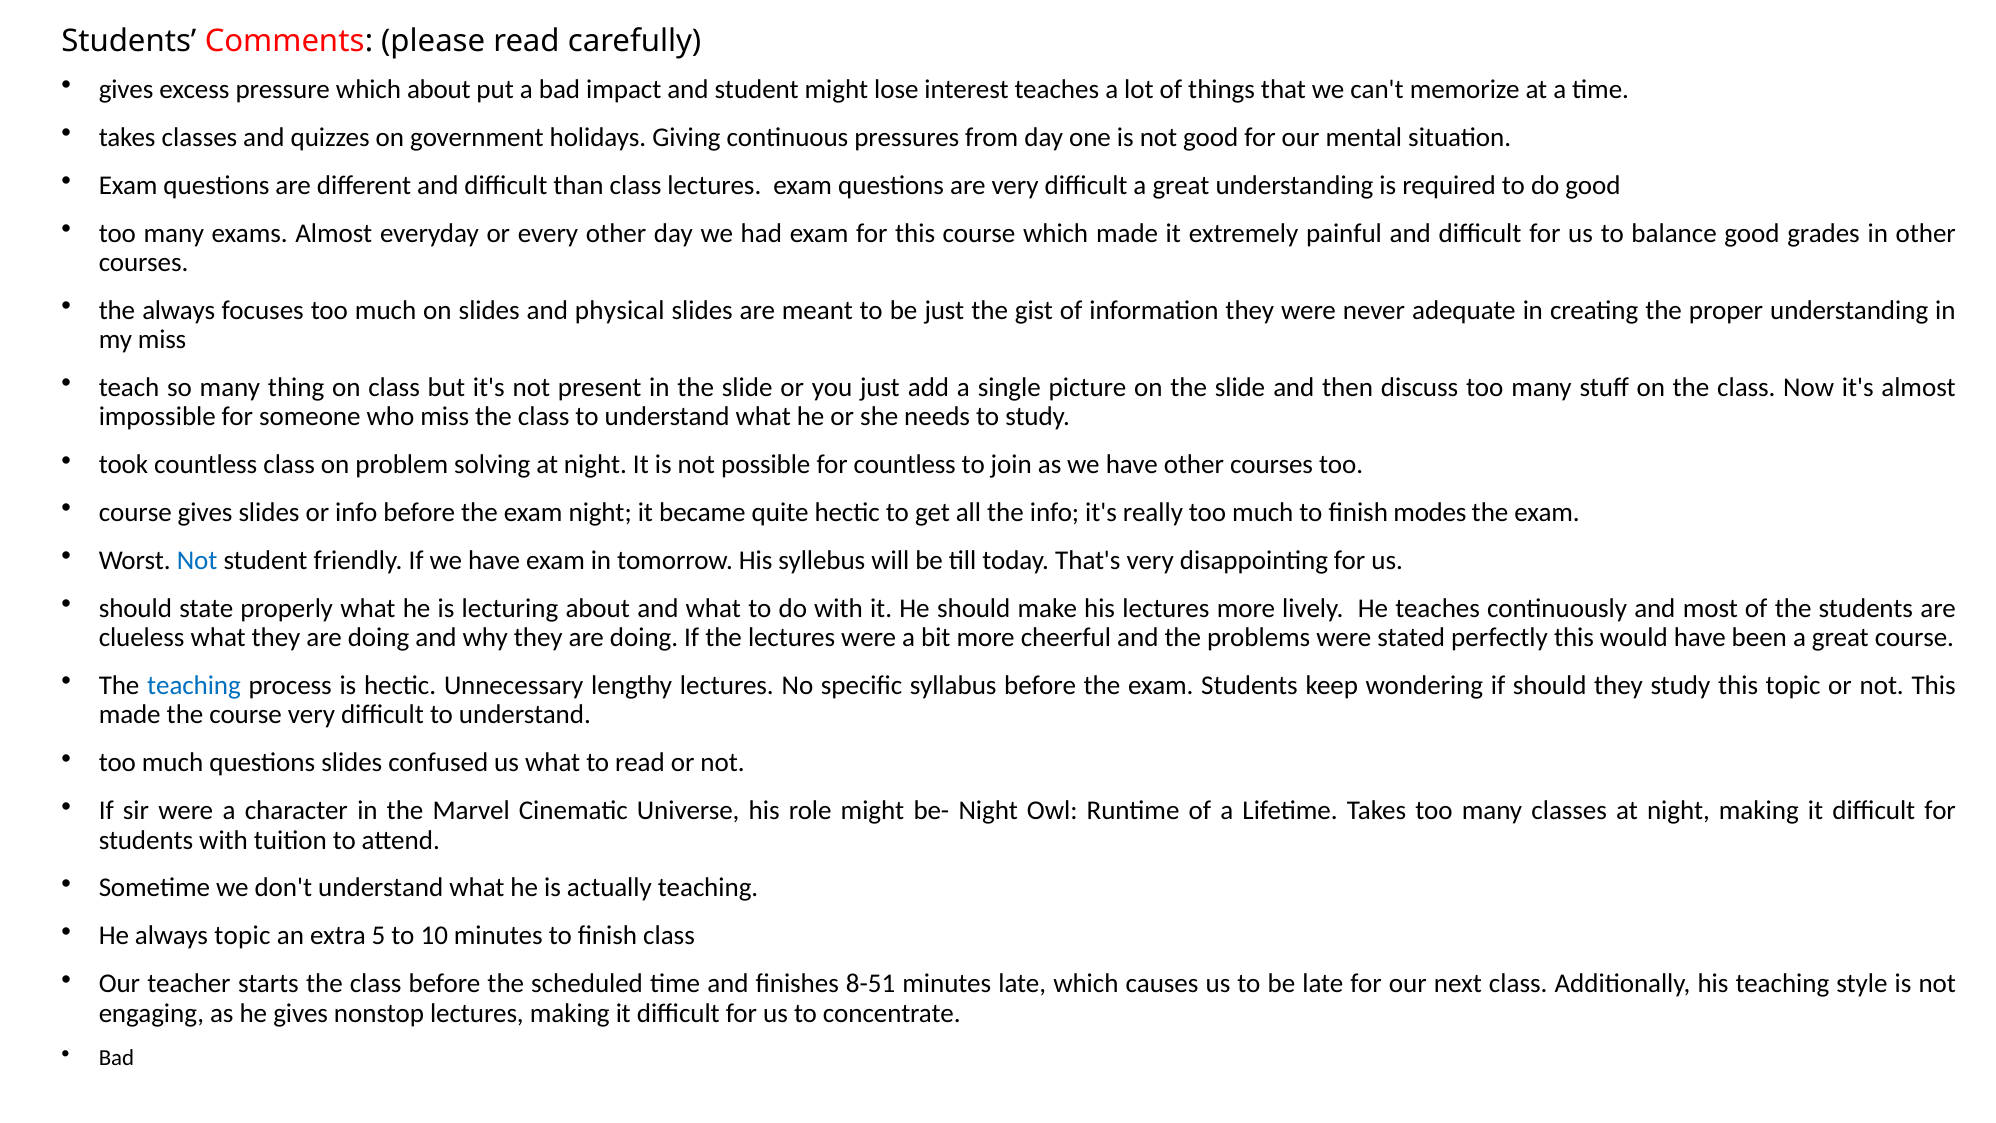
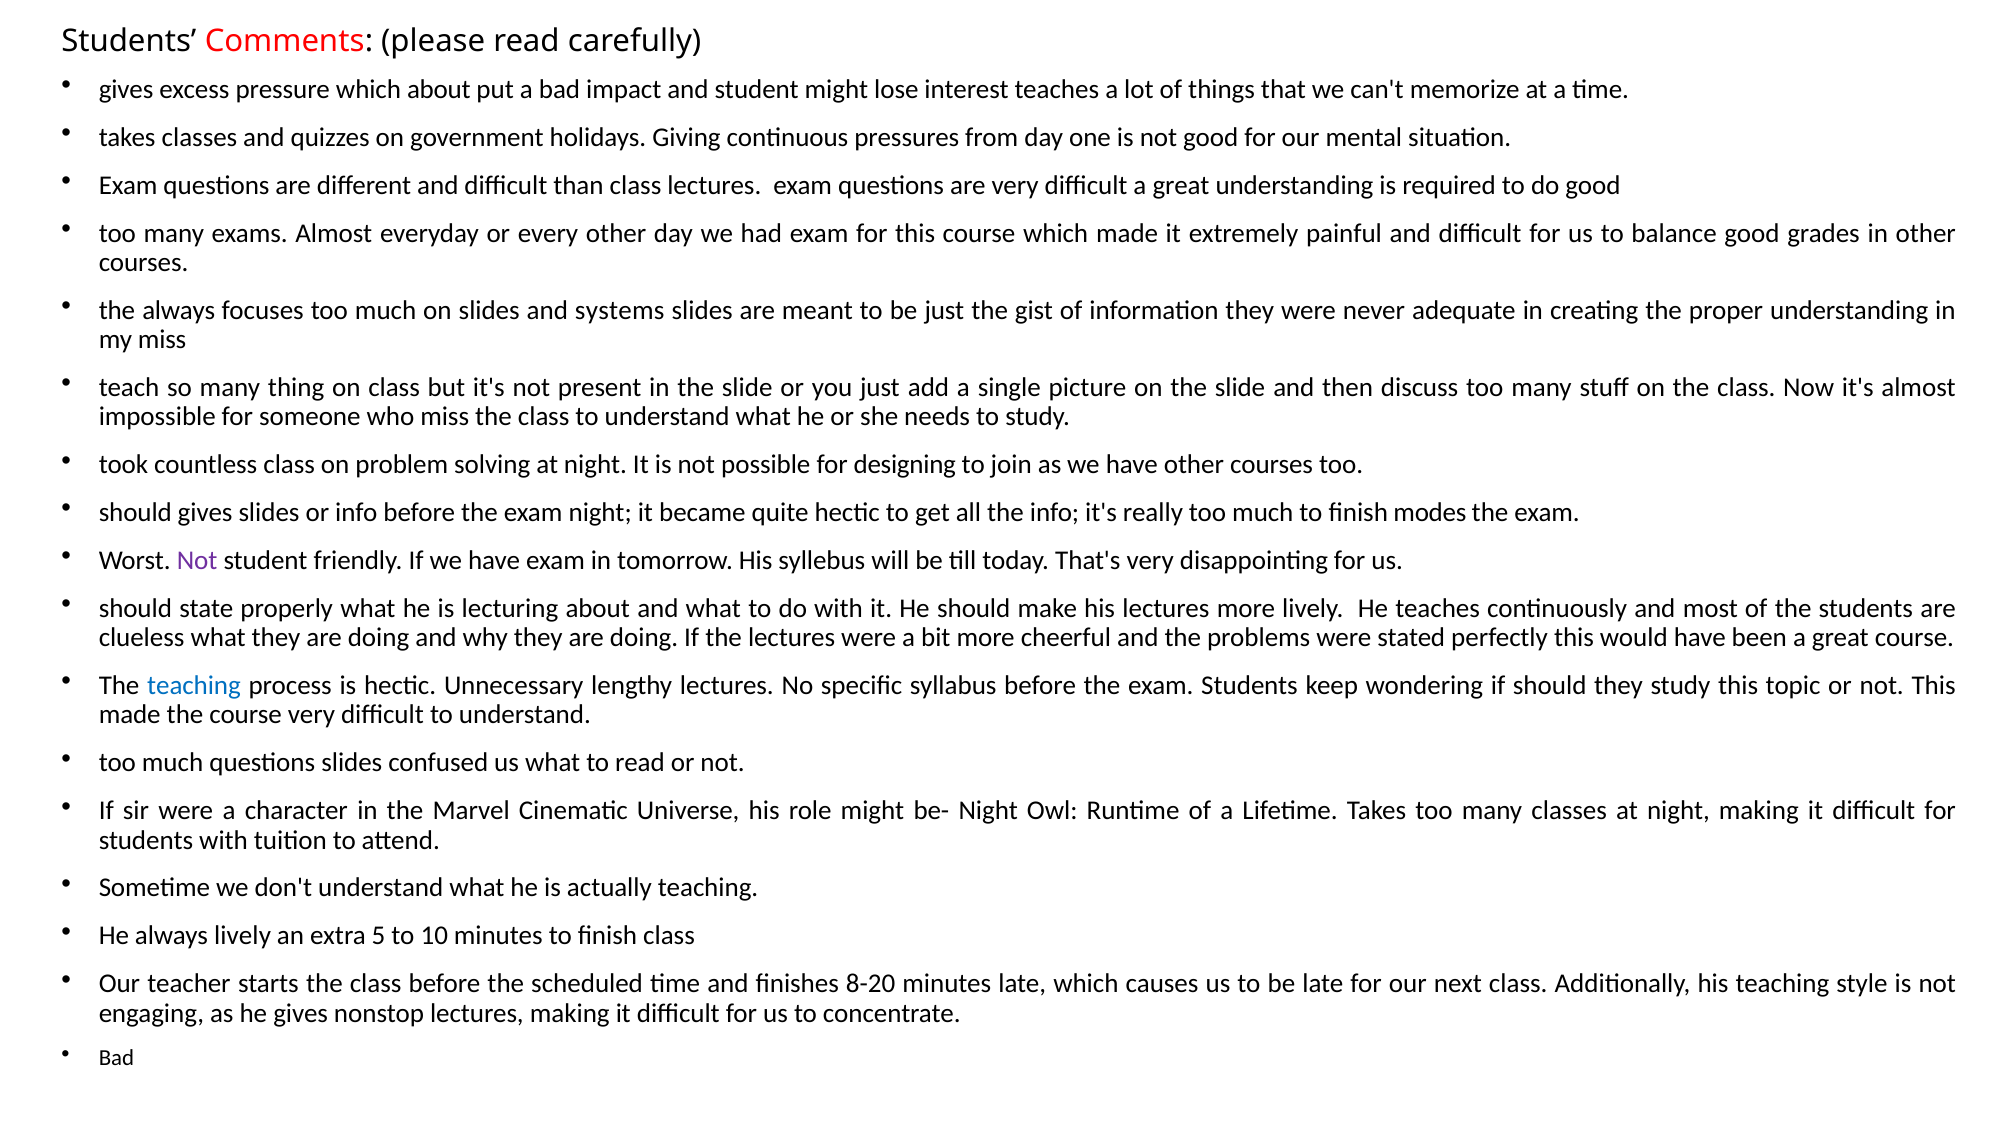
physical: physical -> systems
for countless: countless -> designing
course at (135, 513): course -> should
Not at (197, 561) colour: blue -> purple
always topic: topic -> lively
8-51: 8-51 -> 8-20
